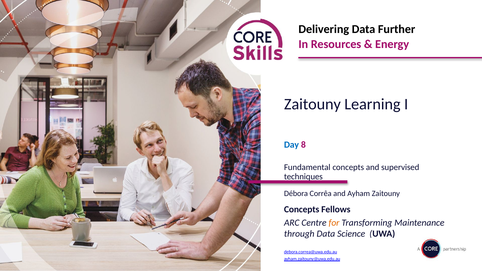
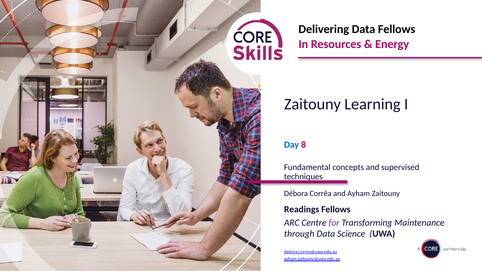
Data Further: Further -> Fellows
Concepts at (302, 210): Concepts -> Readings
for colour: orange -> purple
